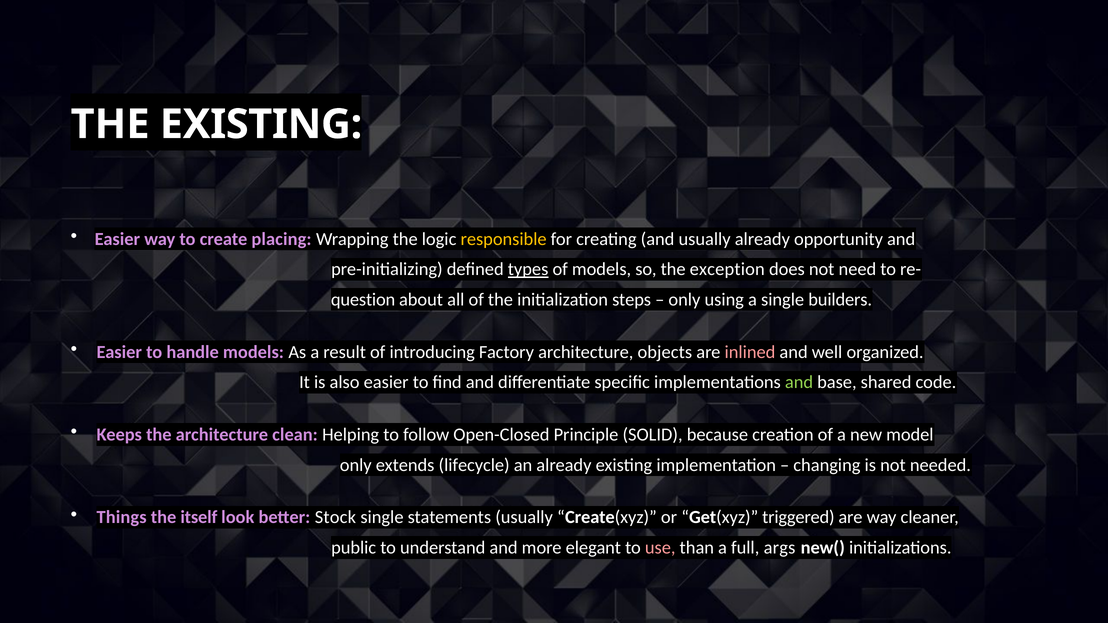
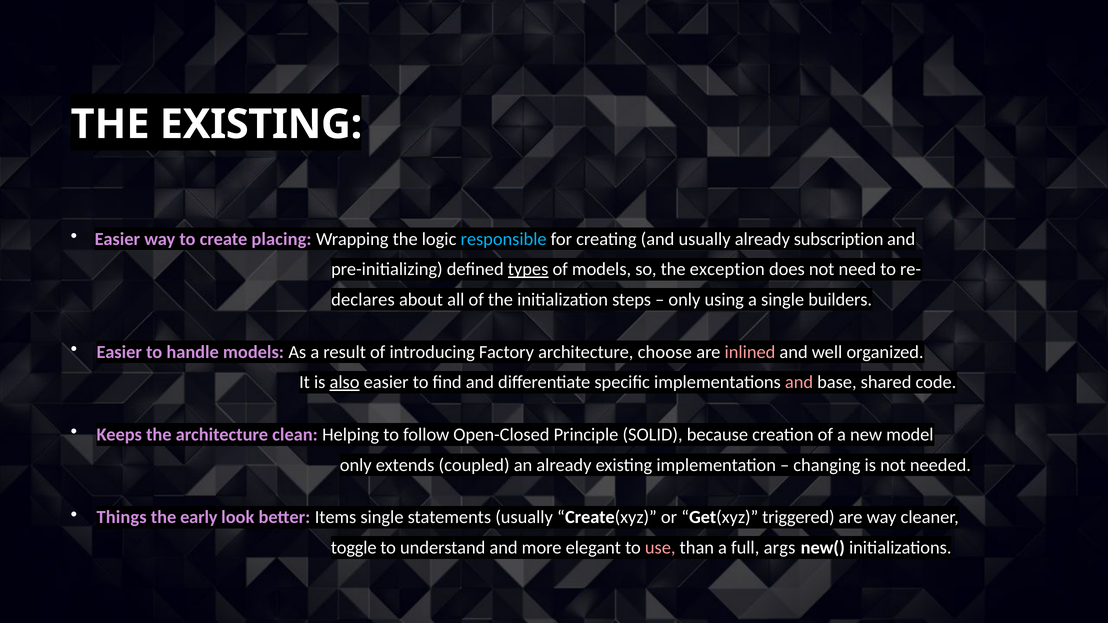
responsible colour: yellow -> light blue
opportunity: opportunity -> subscription
question: question -> declares
objects: objects -> choose
also underline: none -> present
and at (799, 382) colour: light green -> pink
lifecycle: lifecycle -> coupled
itself: itself -> early
Stock: Stock -> Items
public: public -> toggle
